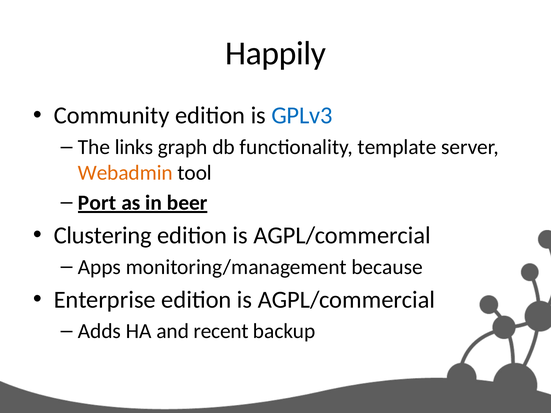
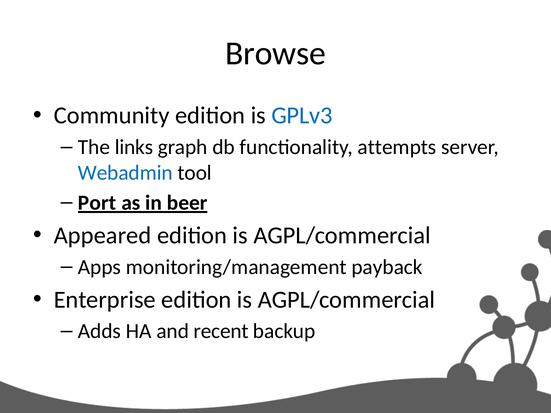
Happily: Happily -> Browse
template: template -> attempts
Webadmin colour: orange -> blue
Clustering: Clustering -> Appeared
because: because -> payback
